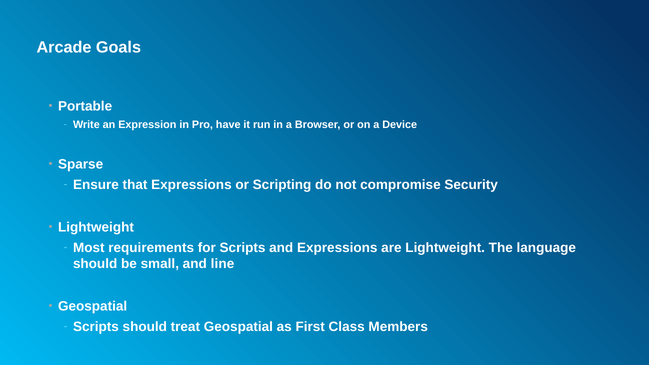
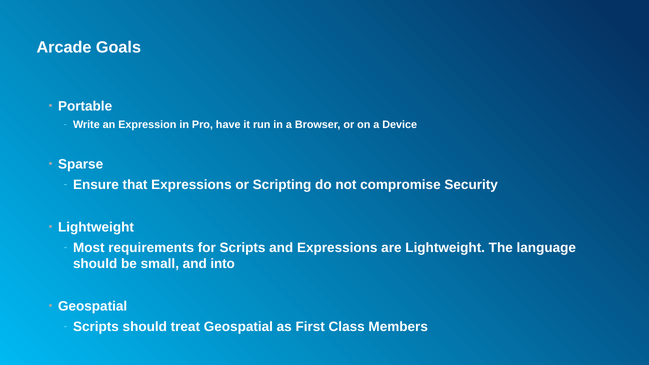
line: line -> into
